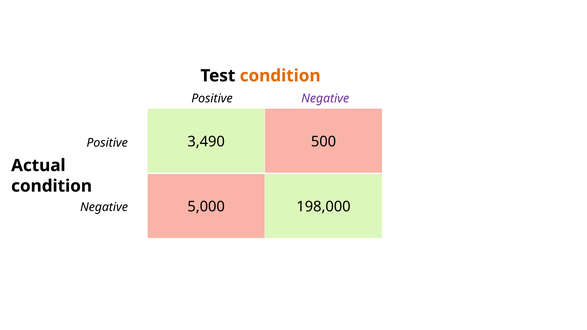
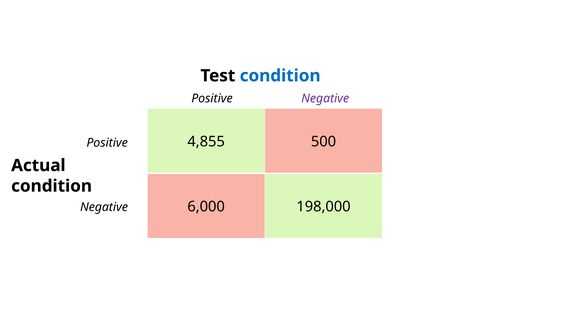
condition at (280, 76) colour: orange -> blue
3,490: 3,490 -> 4,855
5,000: 5,000 -> 6,000
